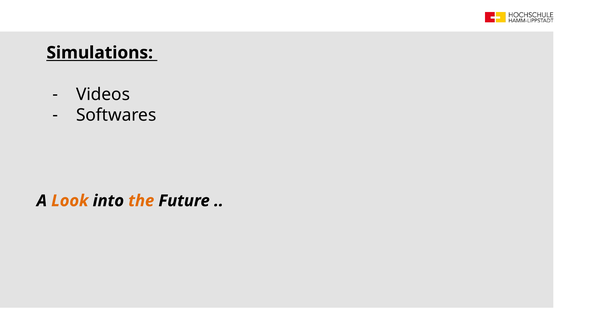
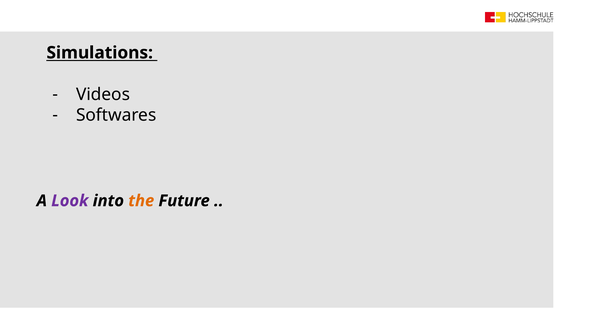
Look colour: orange -> purple
